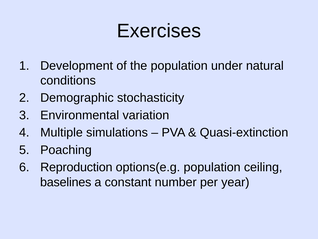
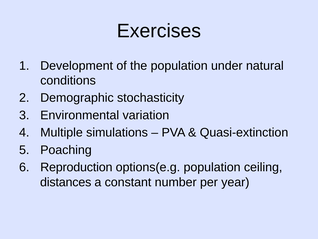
baselines: baselines -> distances
